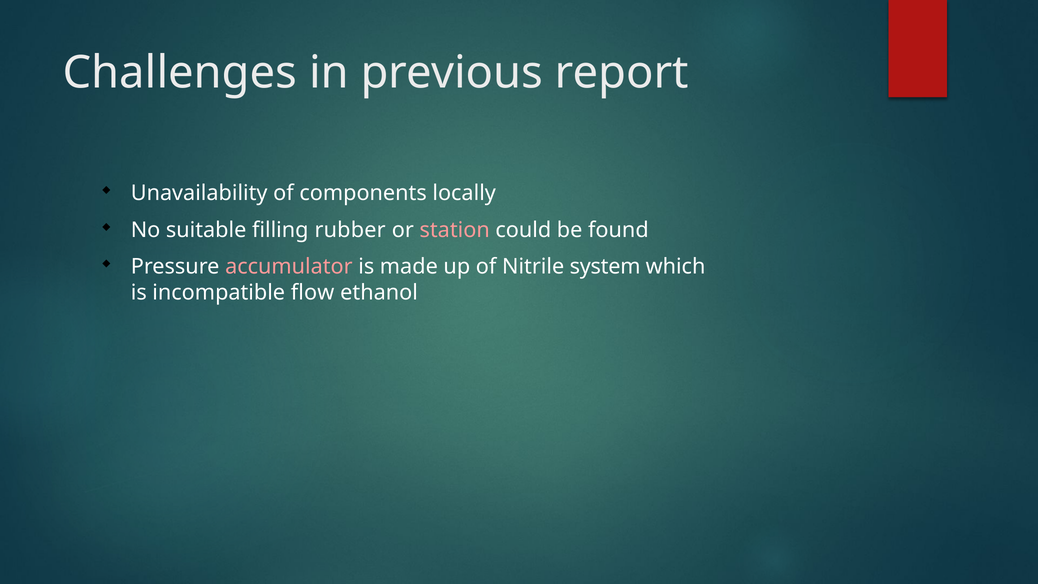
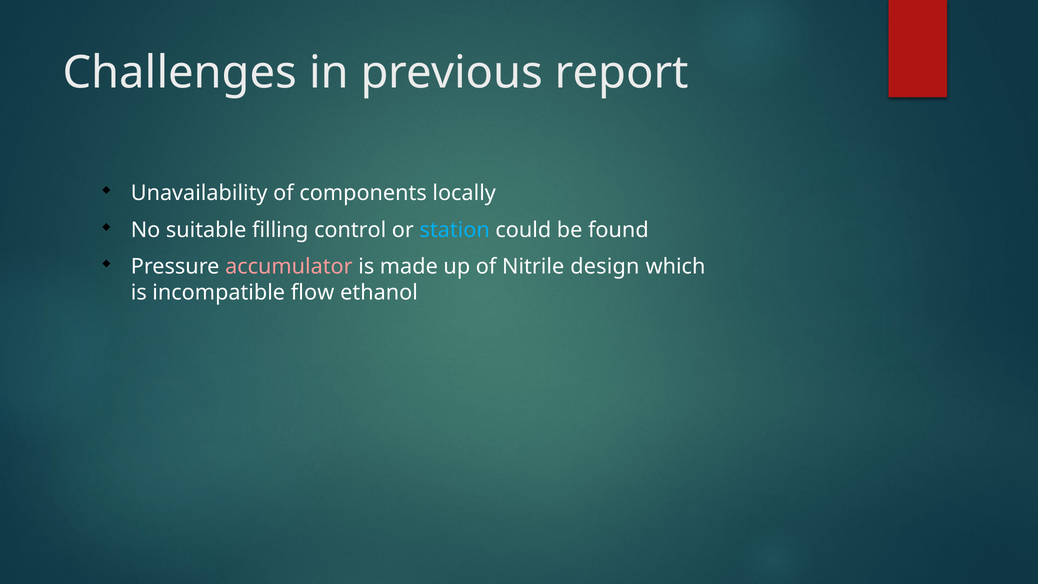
rubber: rubber -> control
station colour: pink -> light blue
system: system -> design
